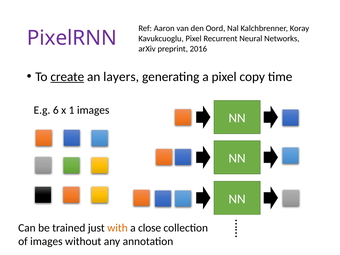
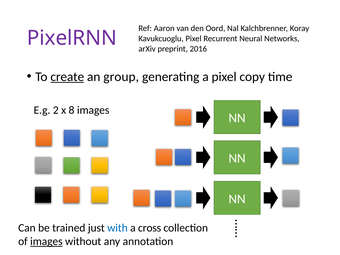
layers: layers -> group
6: 6 -> 2
1: 1 -> 8
with colour: orange -> blue
close: close -> cross
images at (46, 241) underline: none -> present
